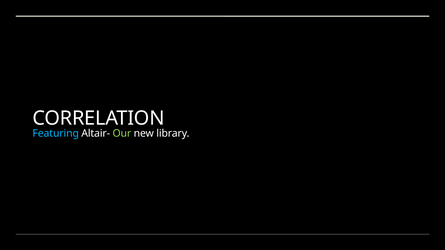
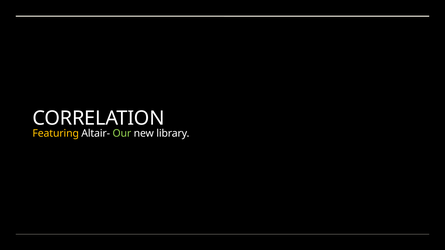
Featuring colour: light blue -> yellow
